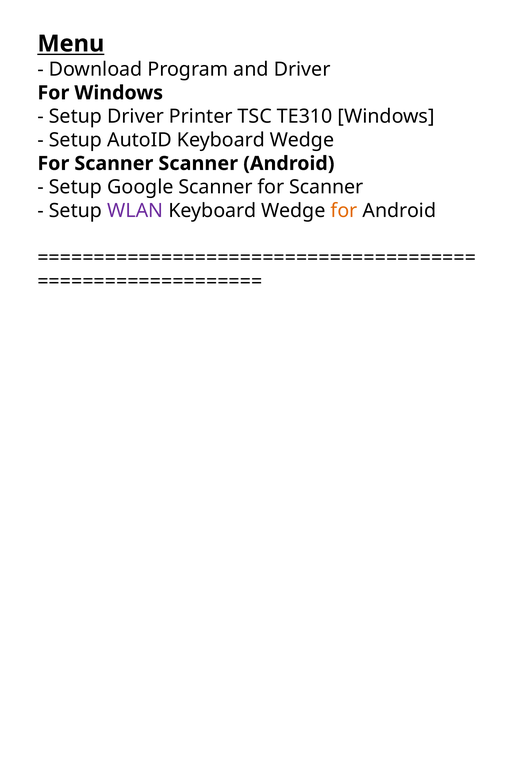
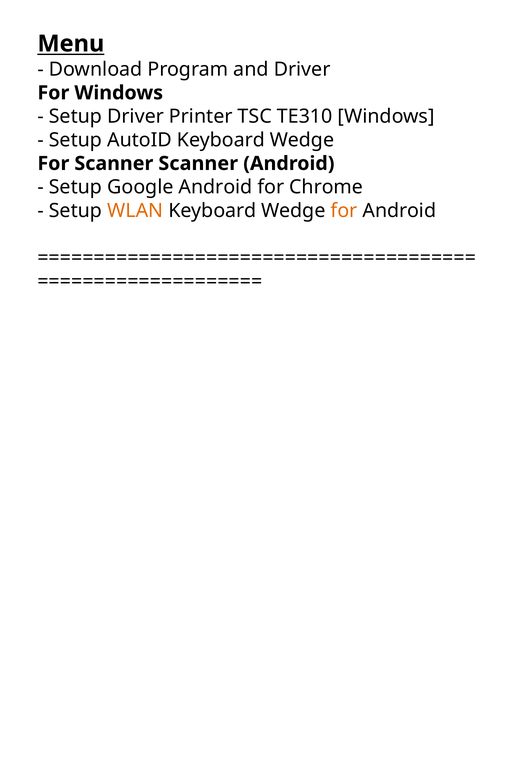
Google Scanner: Scanner -> Android
Scanner at (326, 187): Scanner -> Chrome
WLAN colour: purple -> orange
